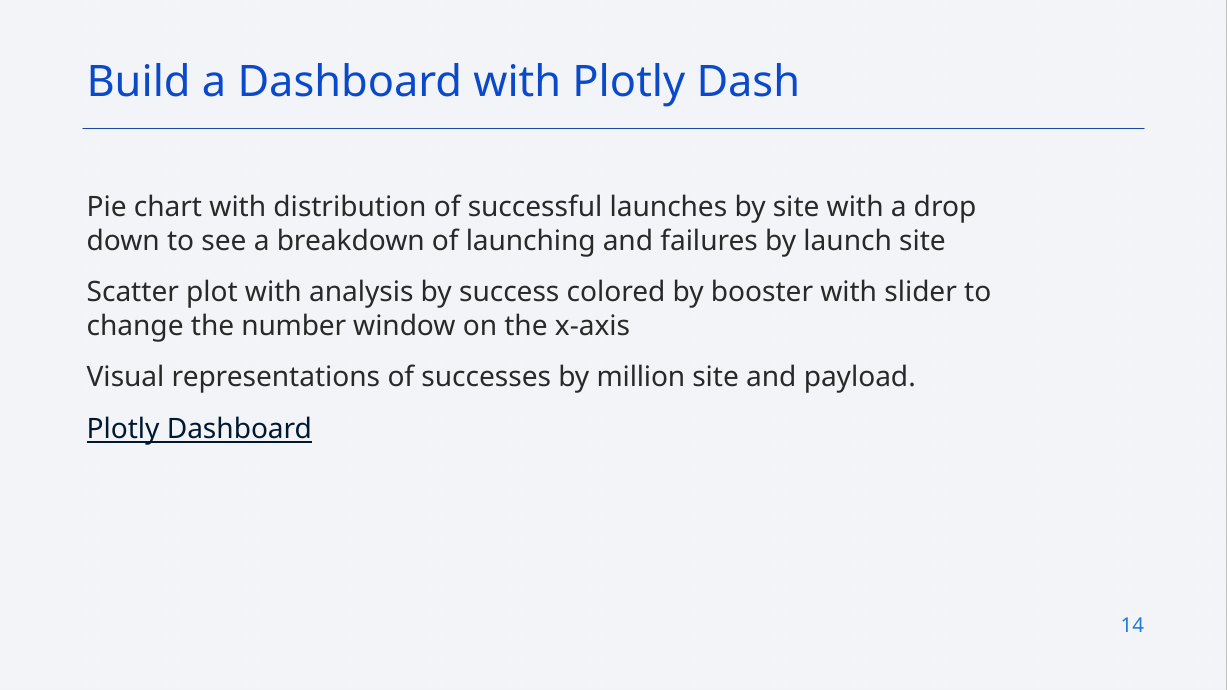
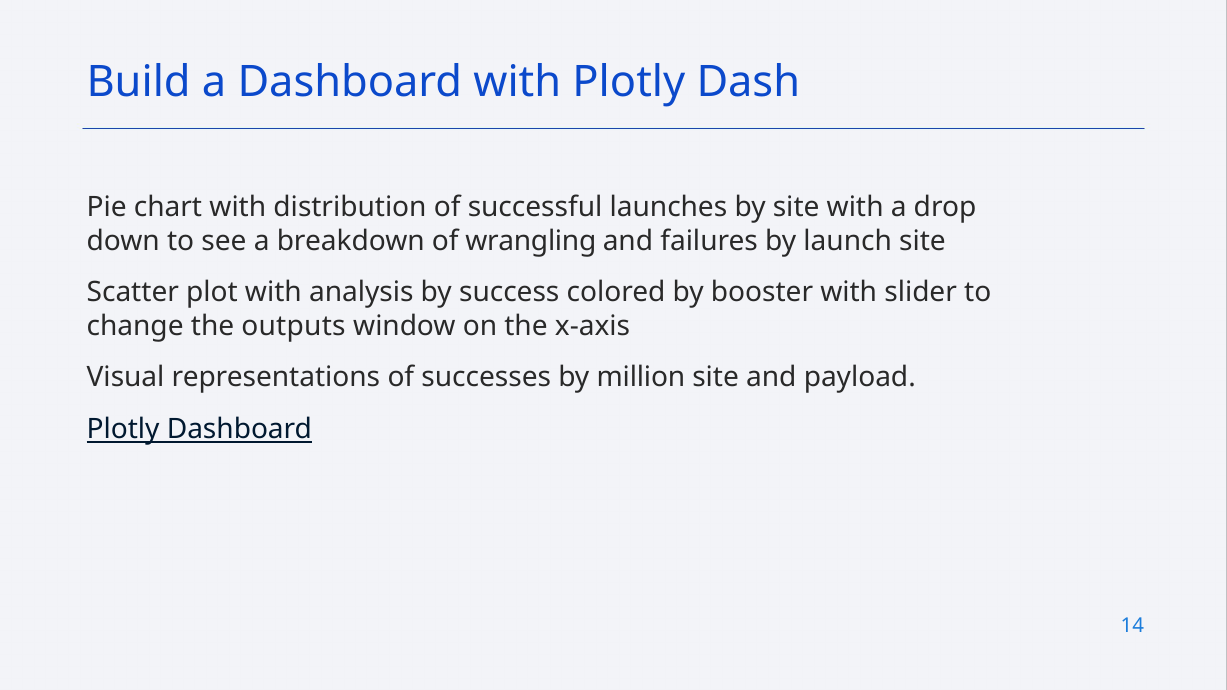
launching: launching -> wrangling
number: number -> outputs
